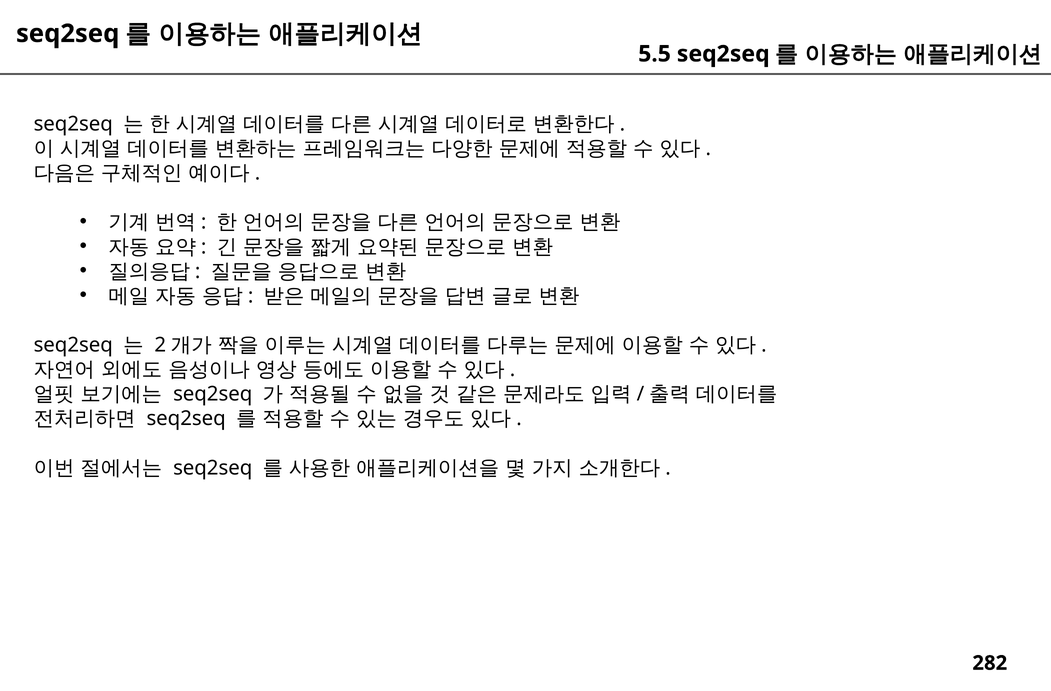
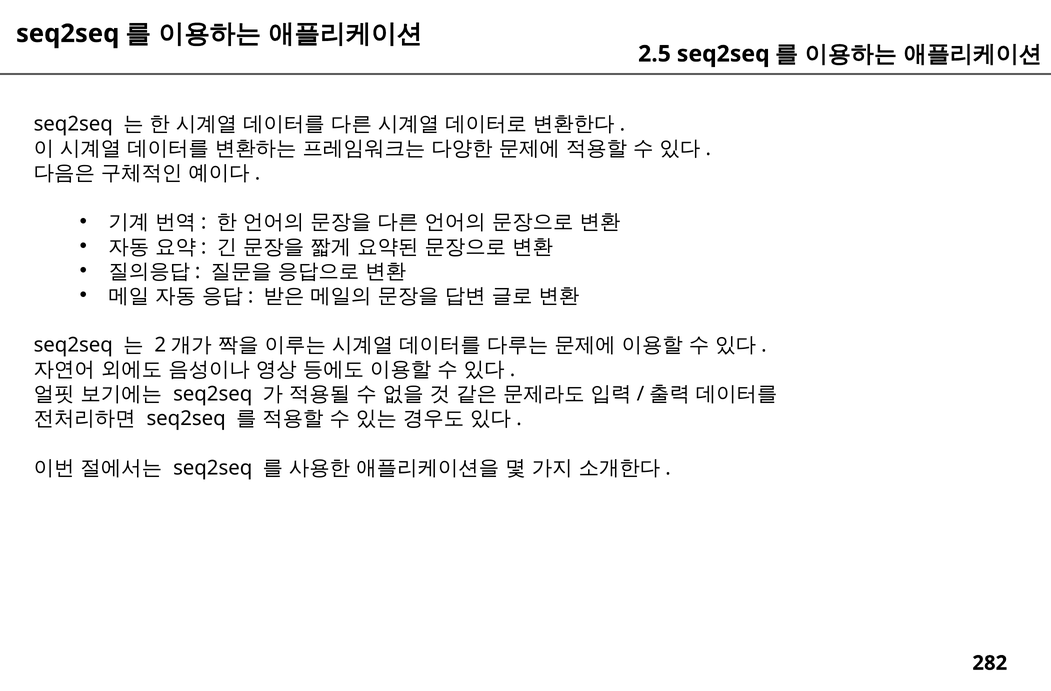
5.5: 5.5 -> 2.5
